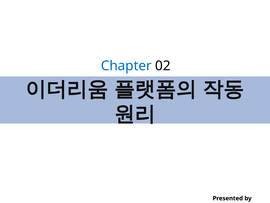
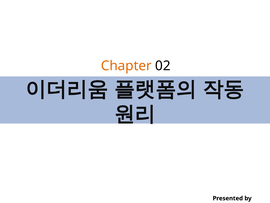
Chapter colour: blue -> orange
